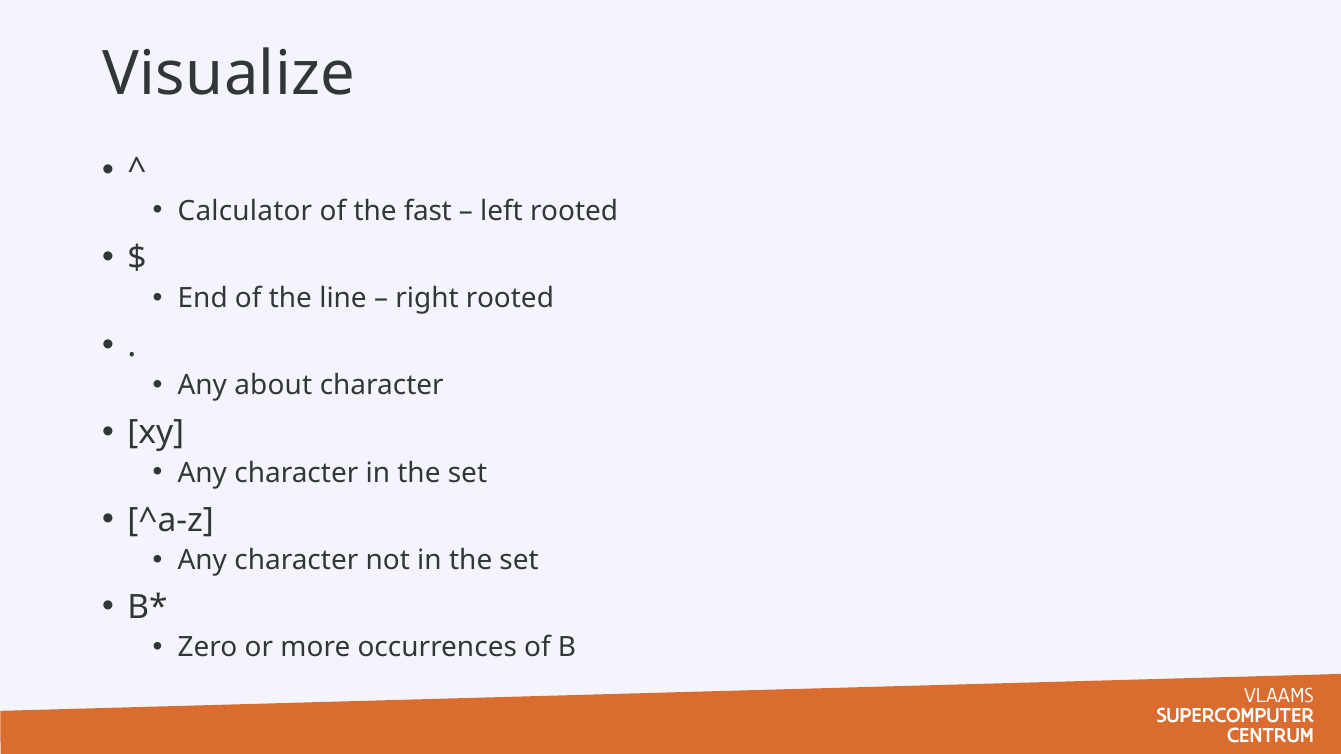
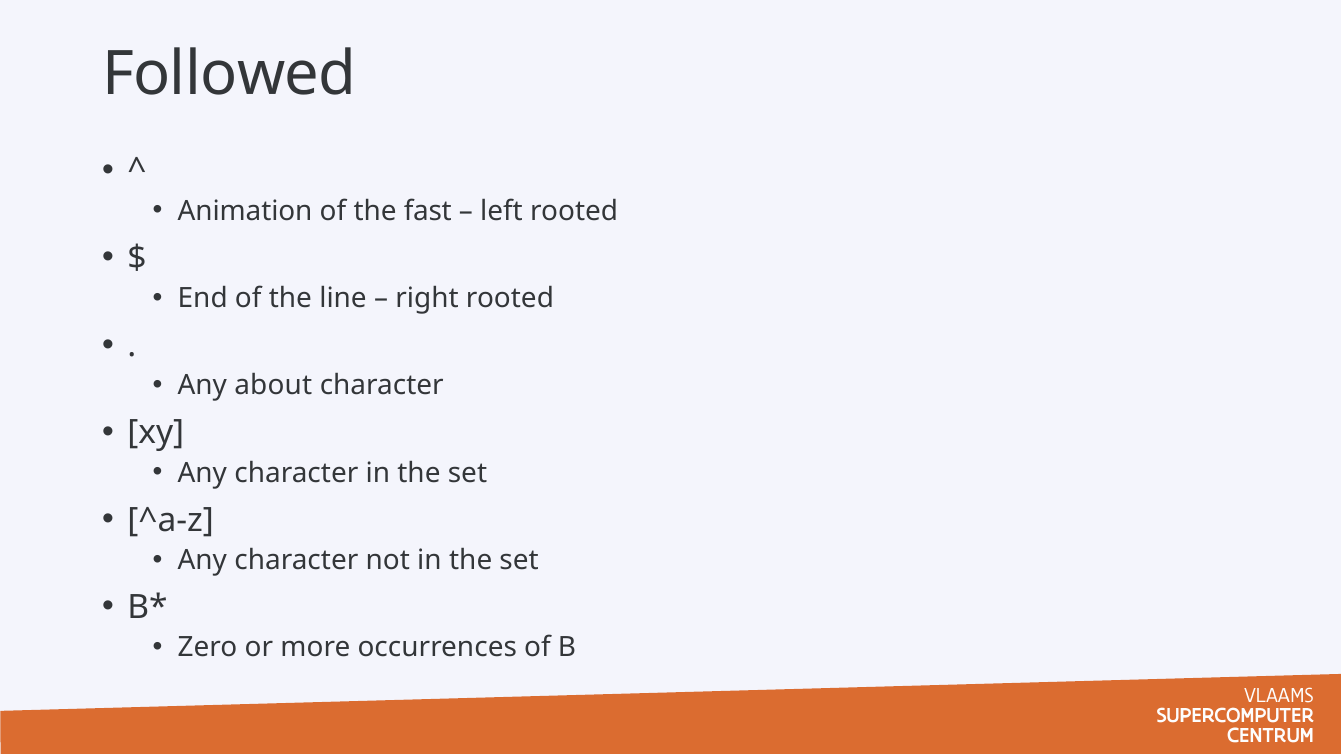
Visualize: Visualize -> Followed
Calculator: Calculator -> Animation
